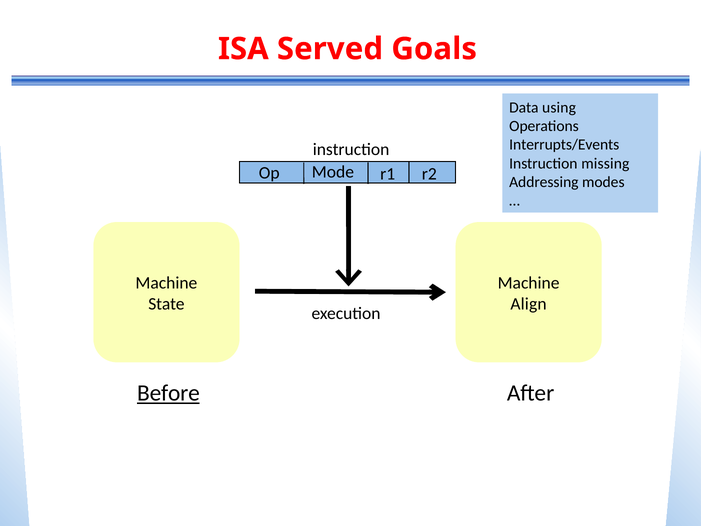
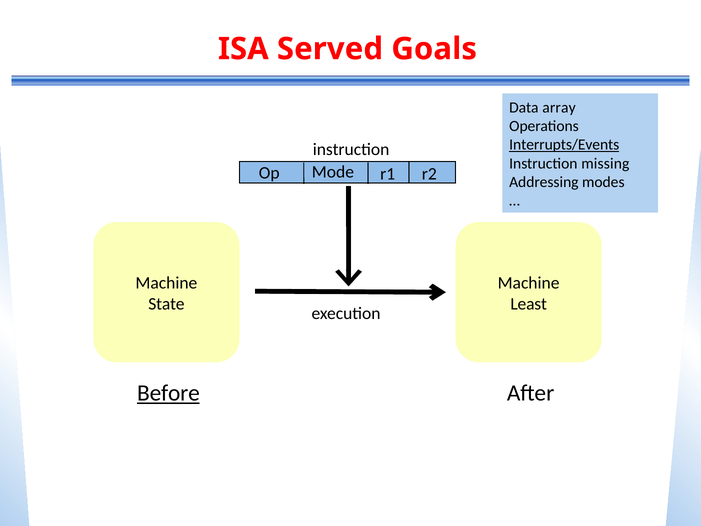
using: using -> array
Interrupts/Events underline: none -> present
Align: Align -> Least
